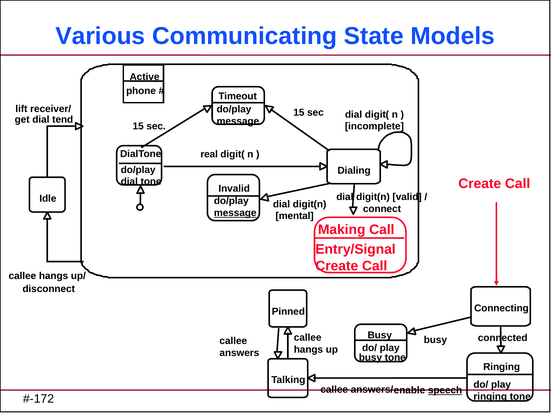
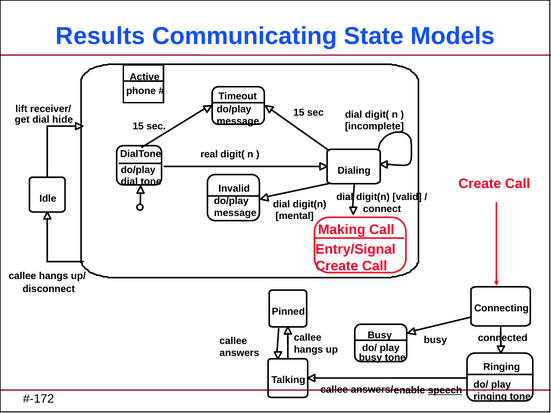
Various: Various -> Results
tend: tend -> hide
message at (235, 213) underline: present -> none
